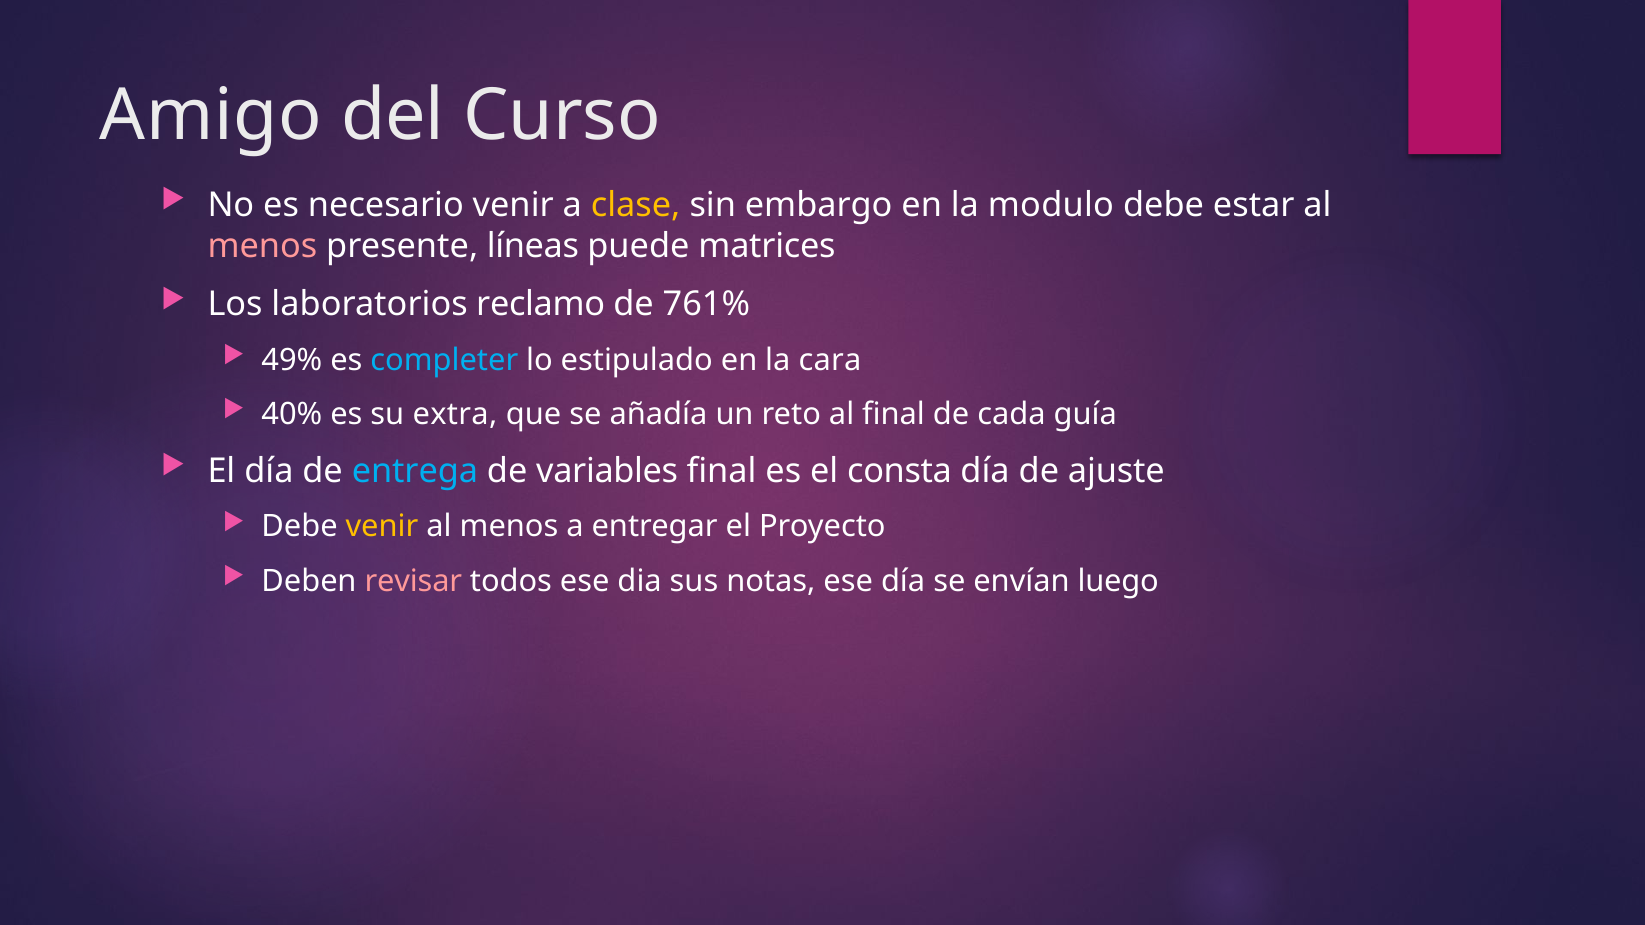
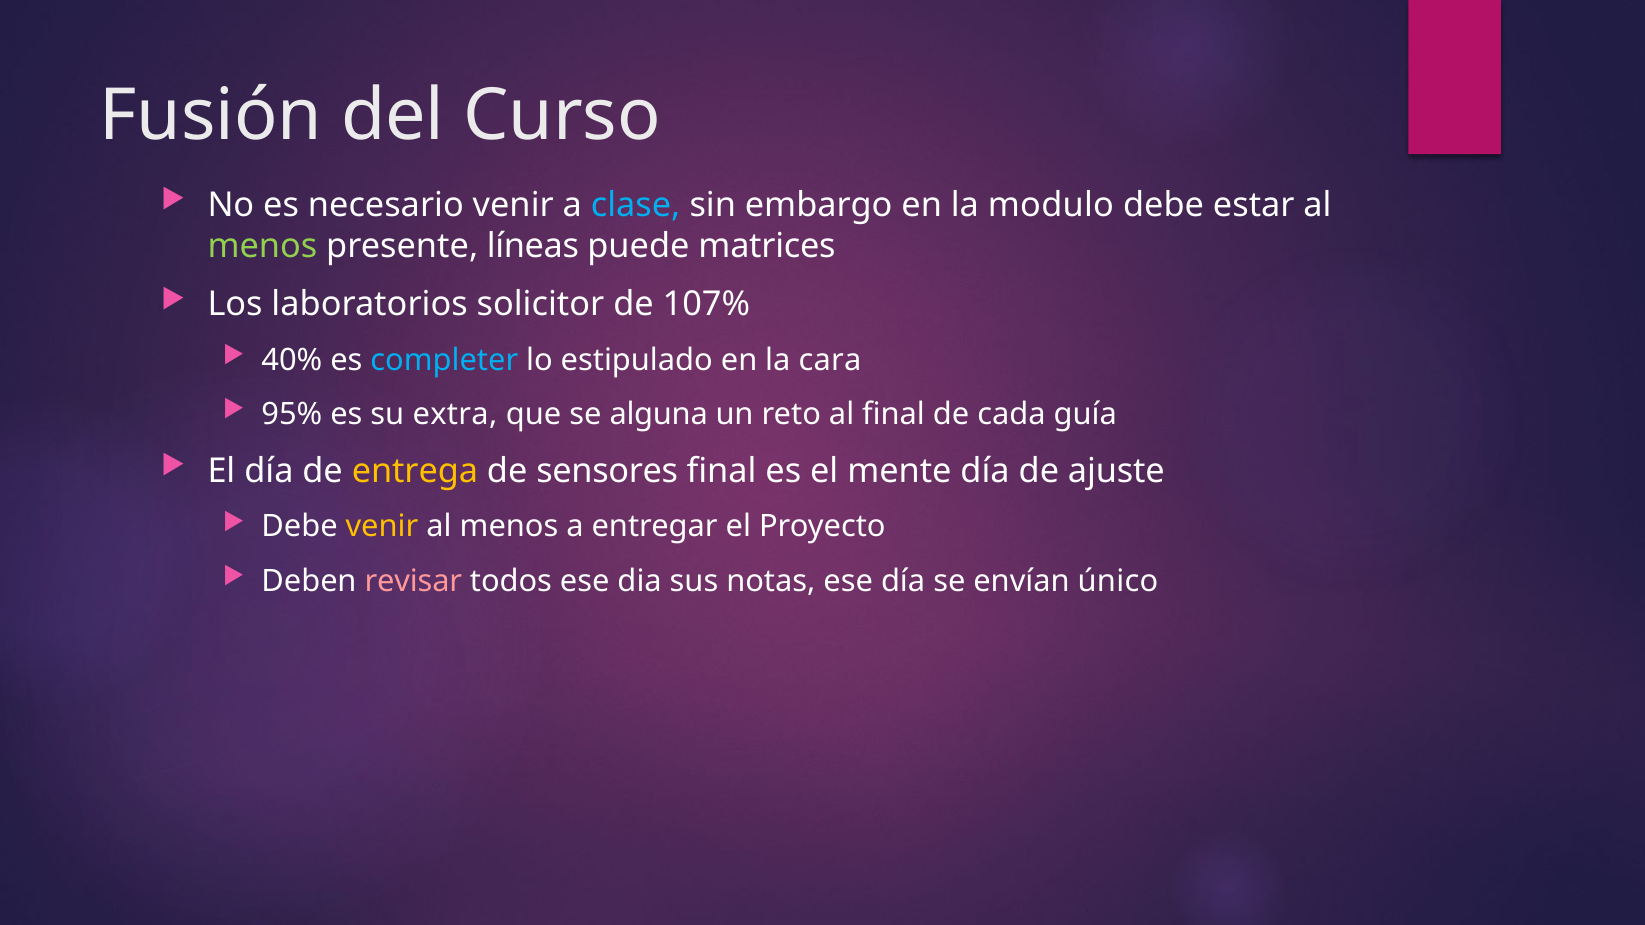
Amigo: Amigo -> Fusión
clase colour: yellow -> light blue
menos at (262, 246) colour: pink -> light green
reclamo: reclamo -> solicitor
761%: 761% -> 107%
49%: 49% -> 40%
40%: 40% -> 95%
añadía: añadía -> alguna
entrega colour: light blue -> yellow
variables: variables -> sensores
consta: consta -> mente
luego: luego -> único
